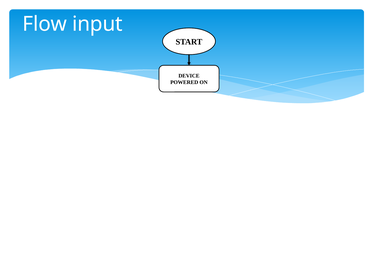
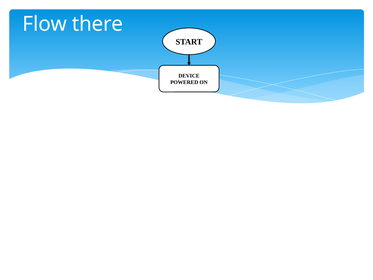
input: input -> there
